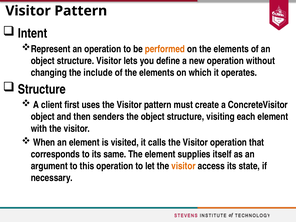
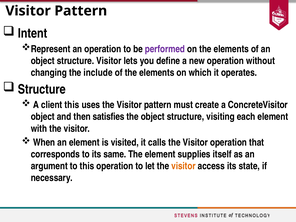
performed colour: orange -> purple
client first: first -> this
senders: senders -> satisfies
